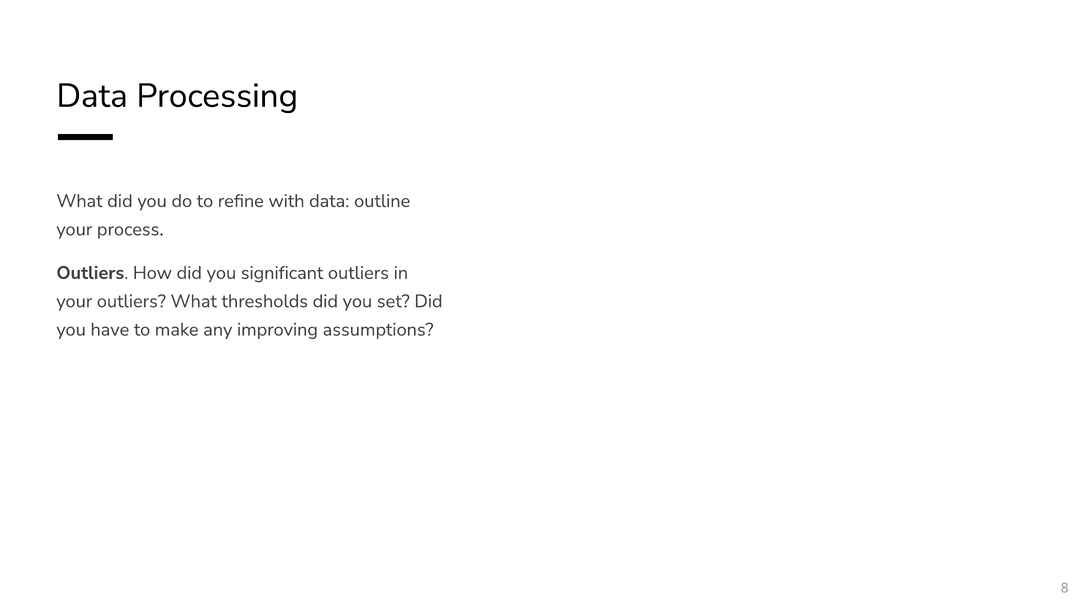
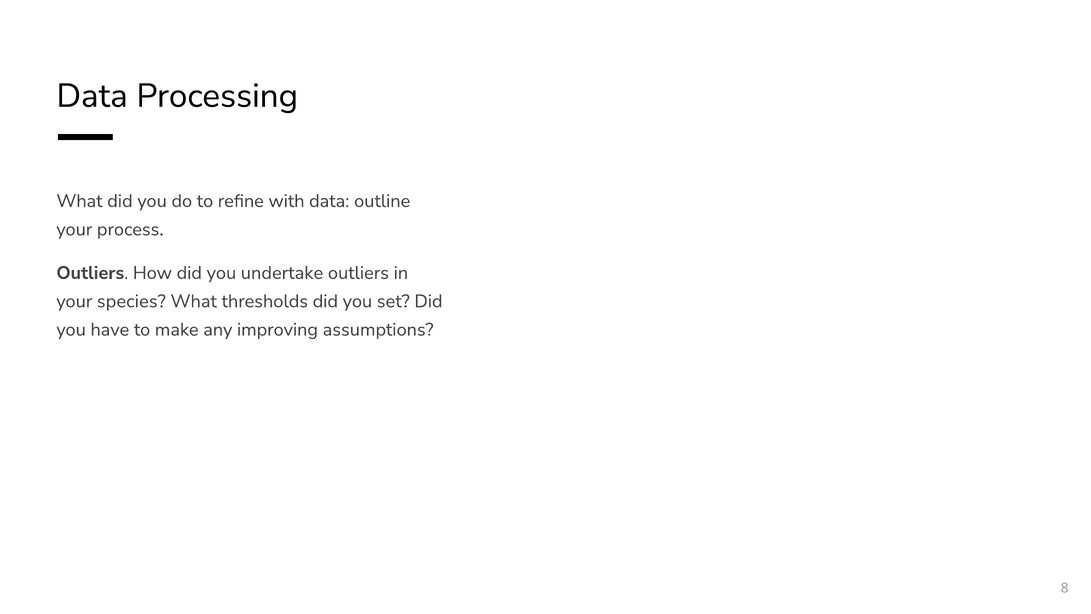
significant: significant -> undertake
your outliers: outliers -> species
